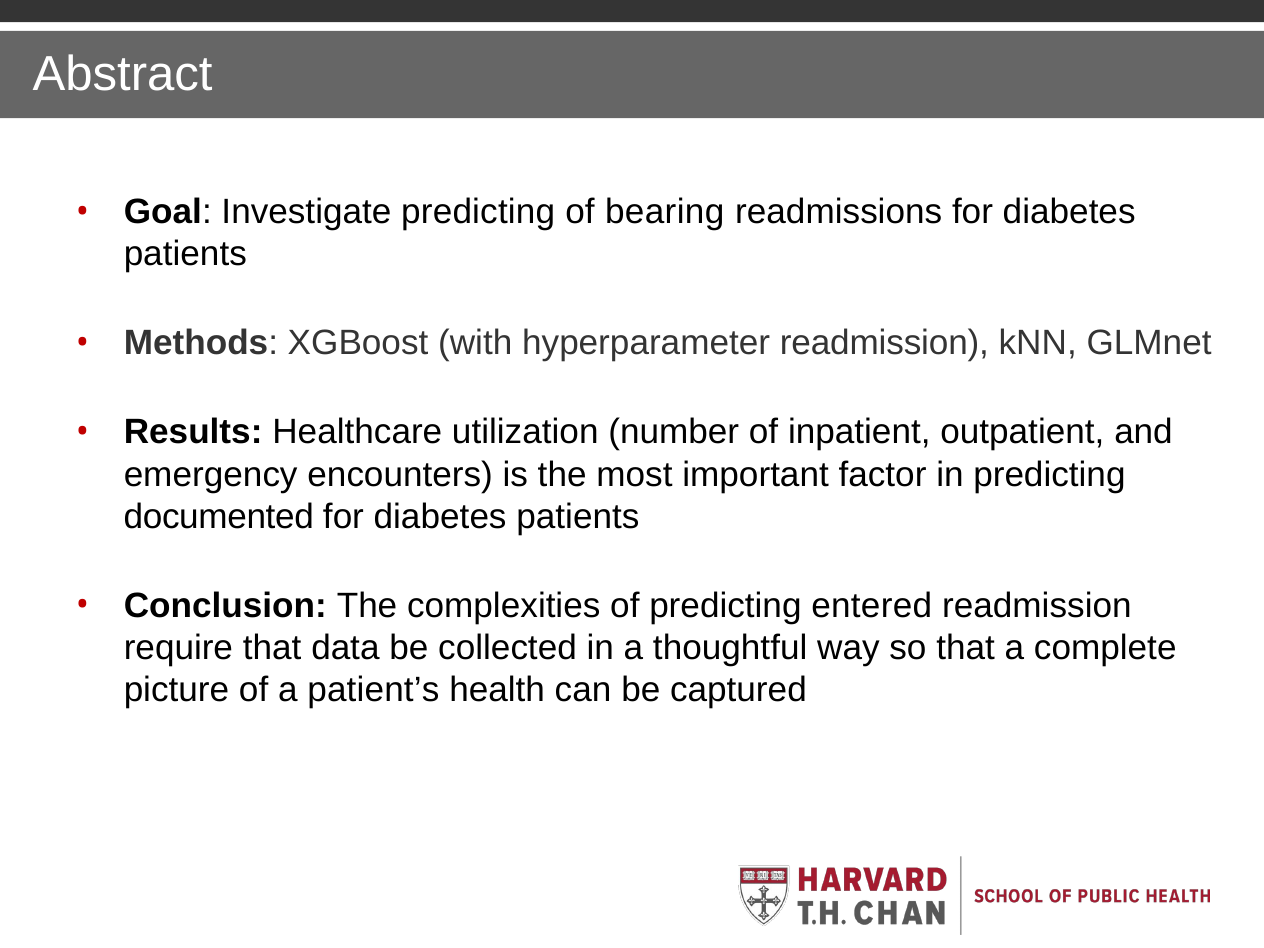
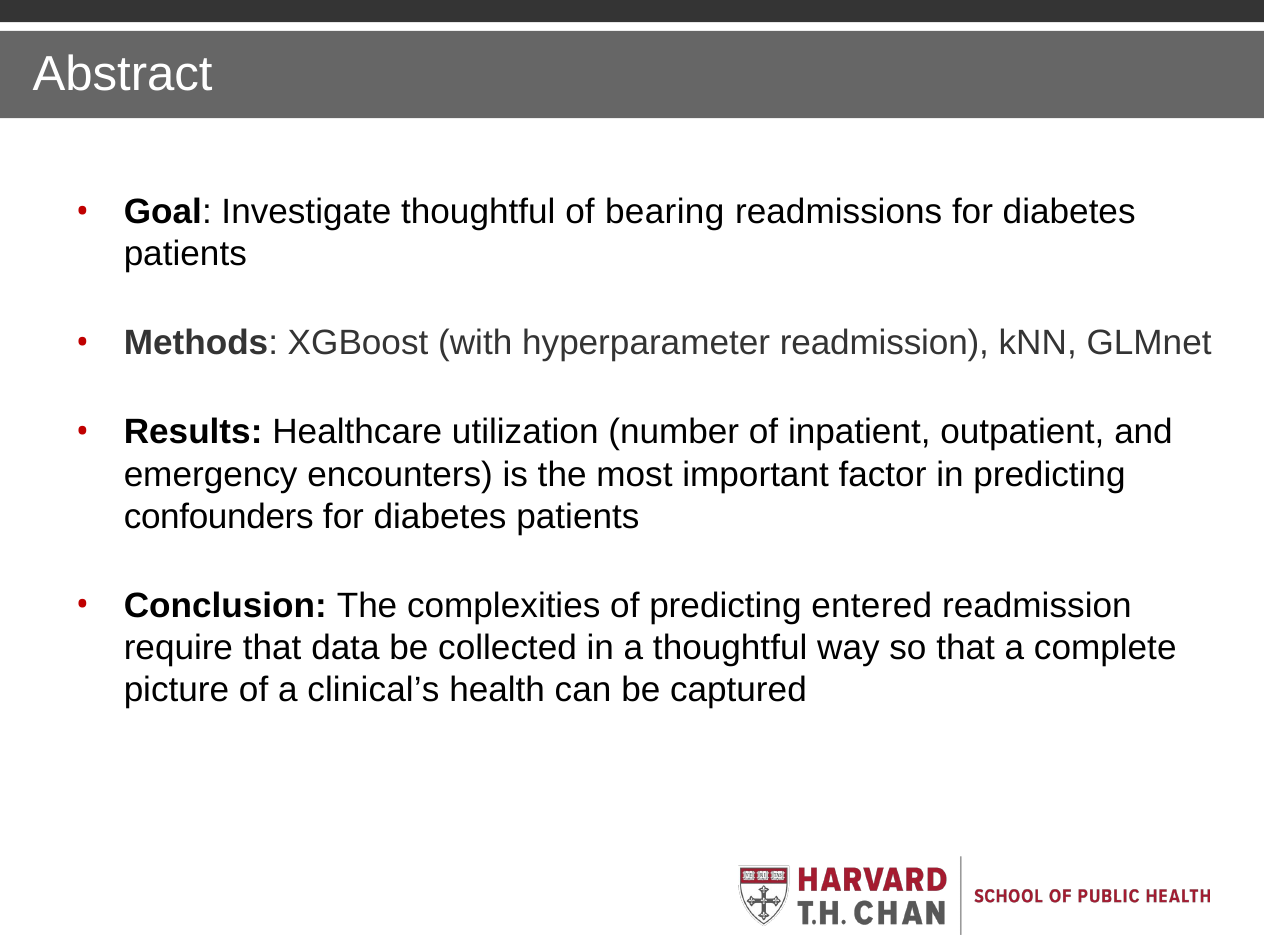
Investigate predicting: predicting -> thoughtful
documented: documented -> confounders
patient’s: patient’s -> clinical’s
